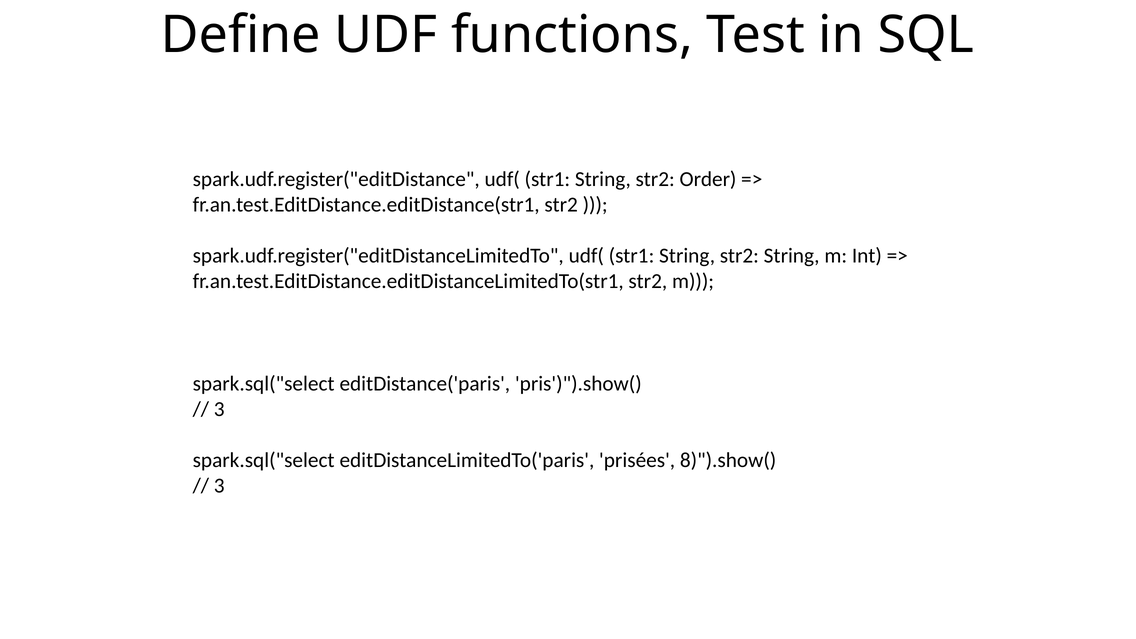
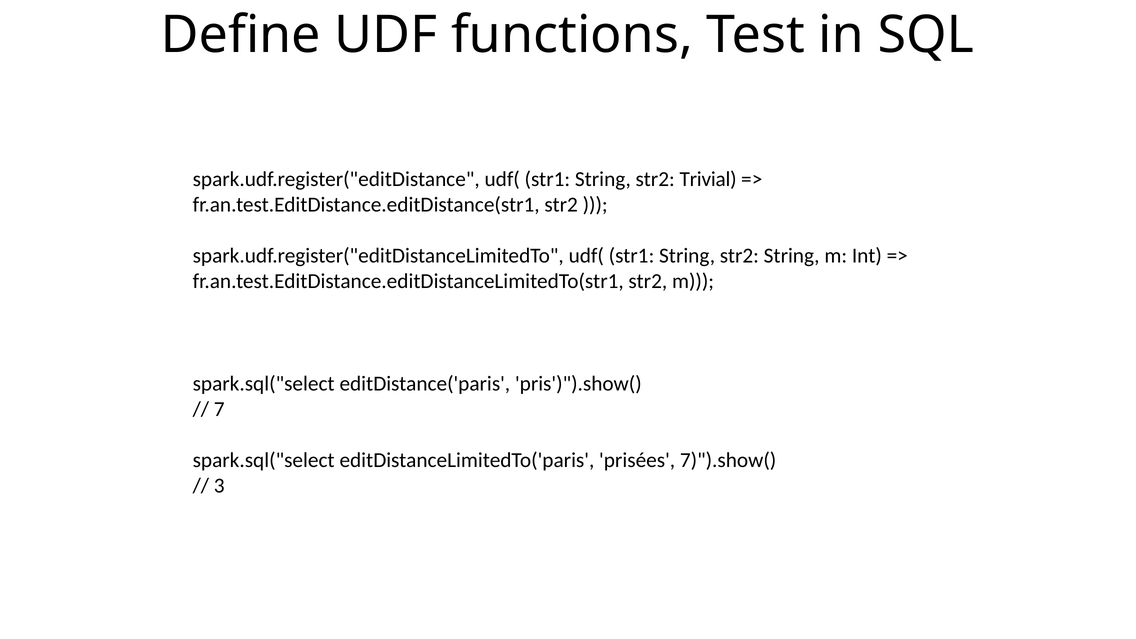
Order: Order -> Trivial
3 at (219, 409): 3 -> 7
8)").show(: 8)").show( -> 7)").show(
